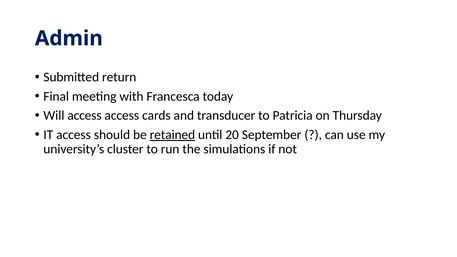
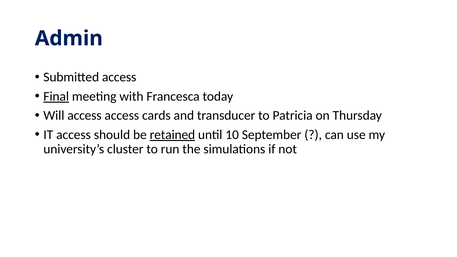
Submitted return: return -> access
Final underline: none -> present
20: 20 -> 10
